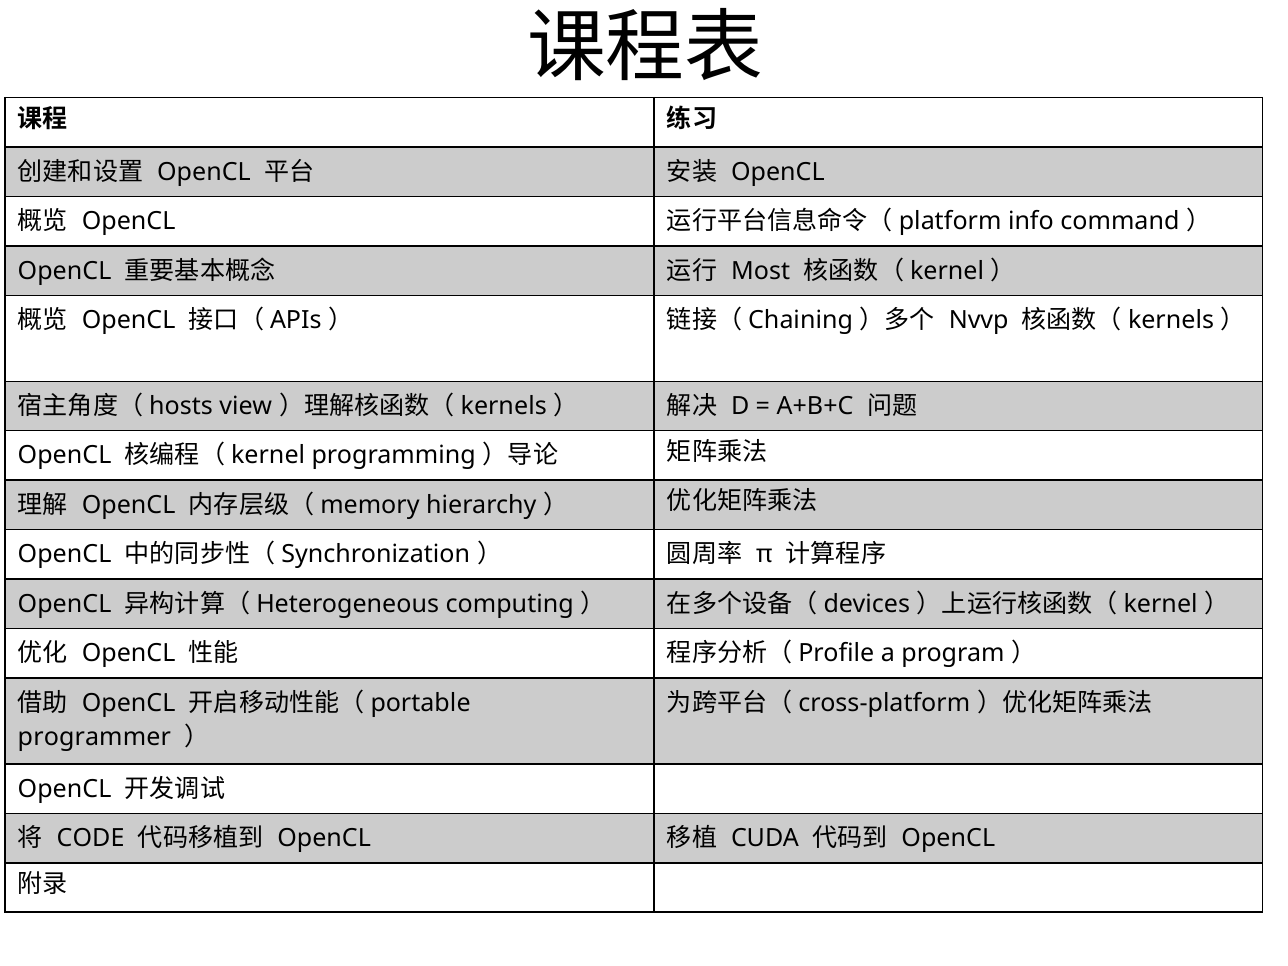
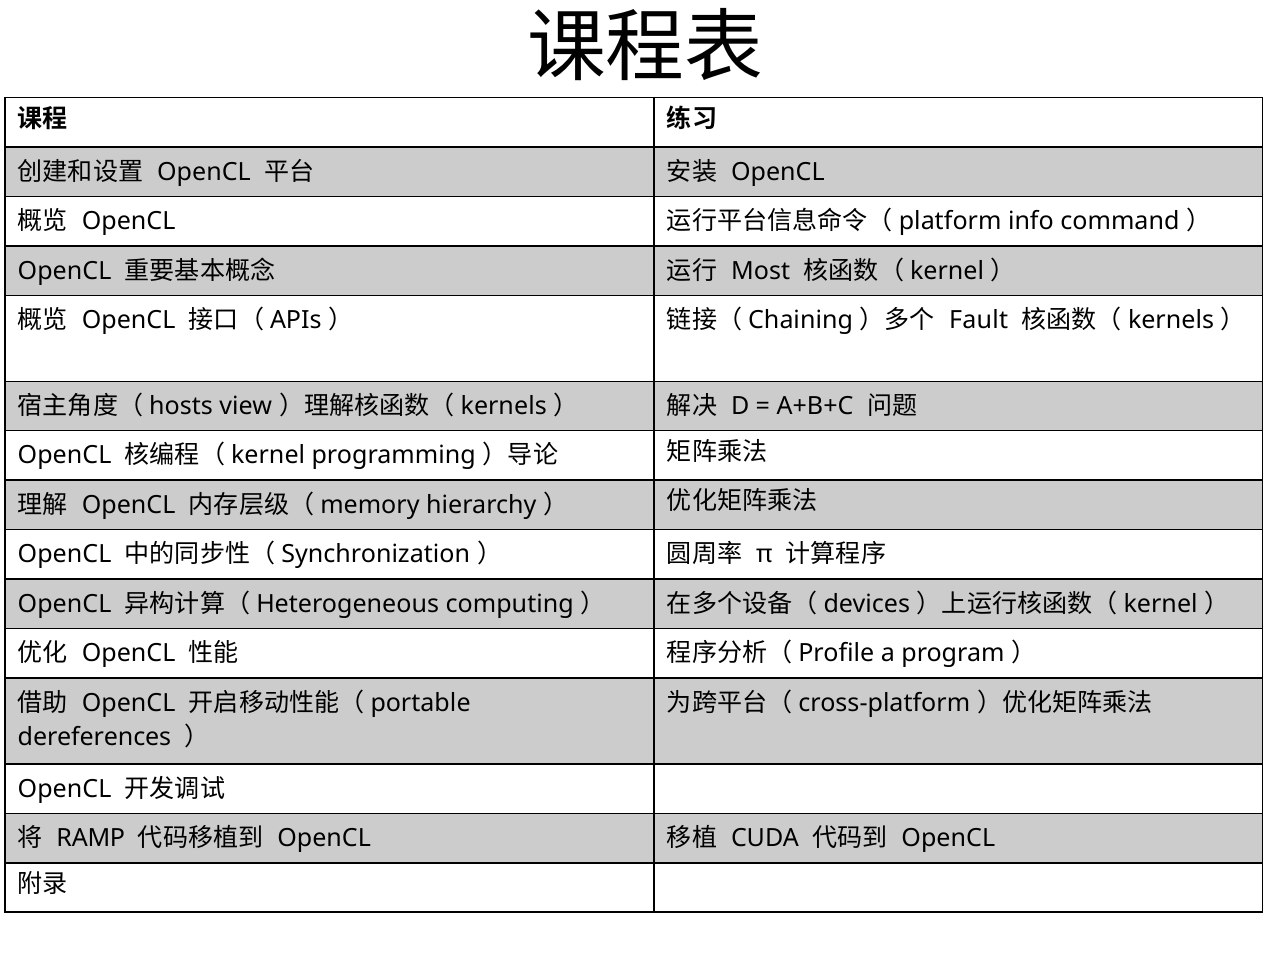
Nvvp: Nvvp -> Fault
programmer: programmer -> dereferences
CODE: CODE -> RAMP
